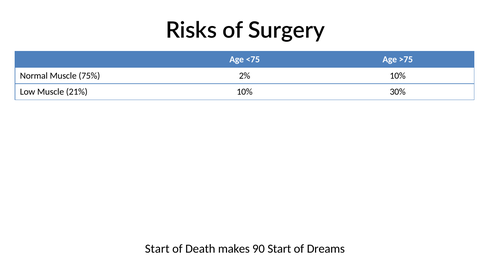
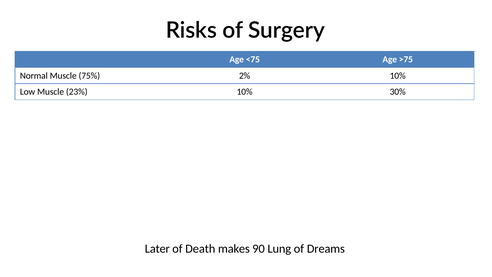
21%: 21% -> 23%
Start at (157, 248): Start -> Later
90 Start: Start -> Lung
